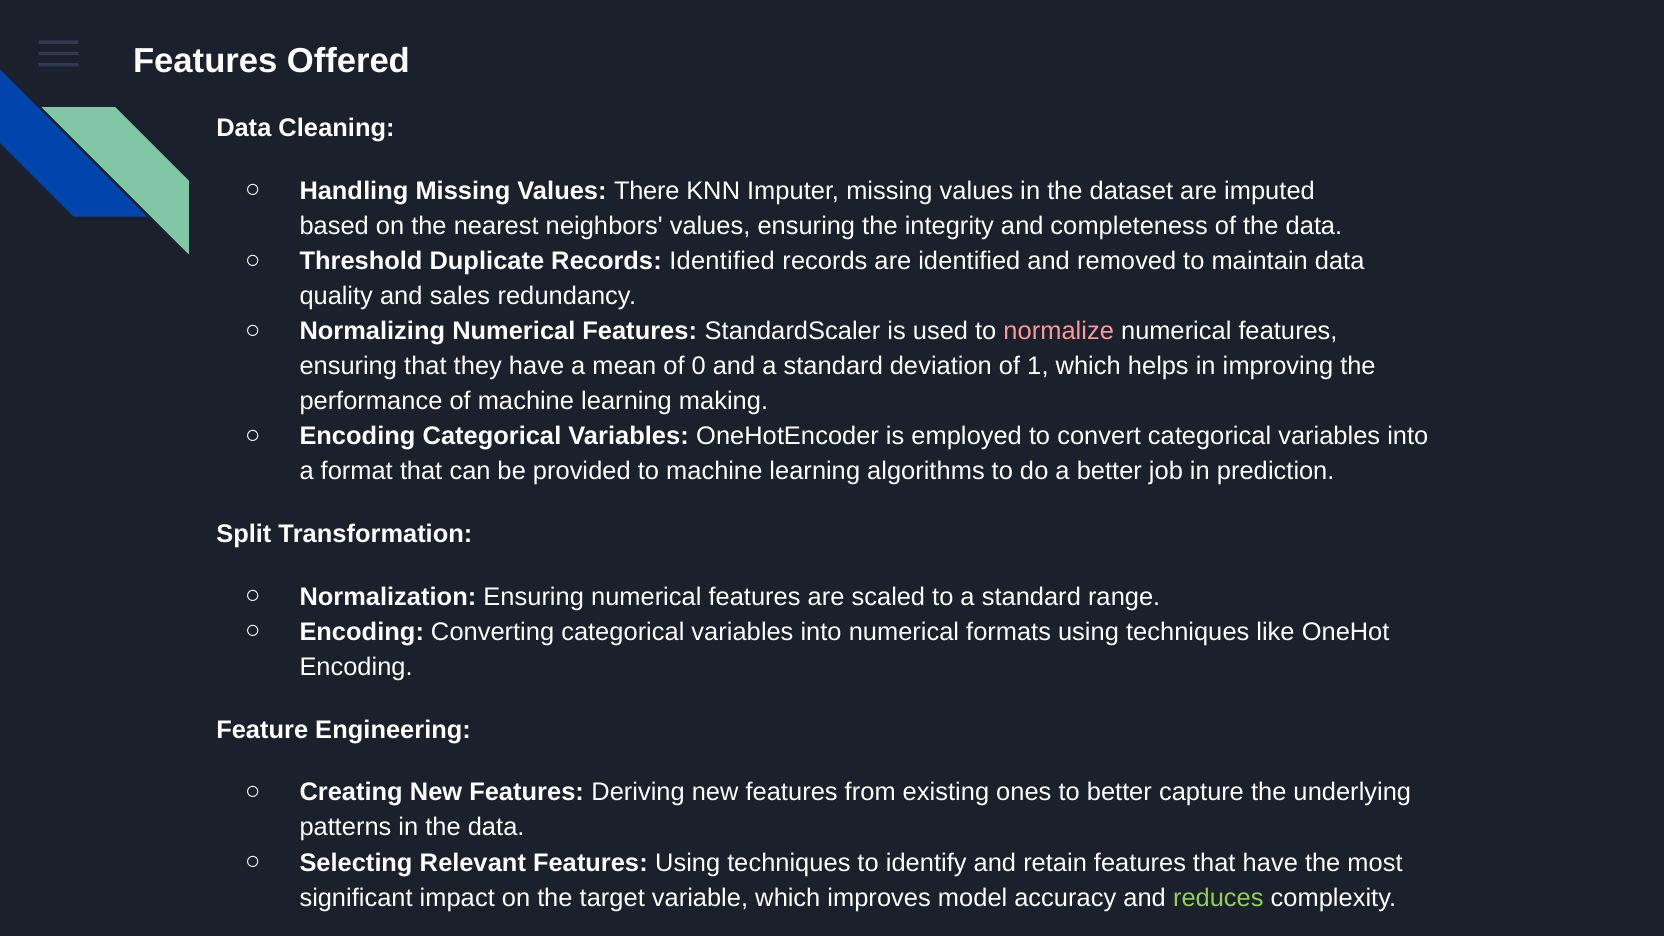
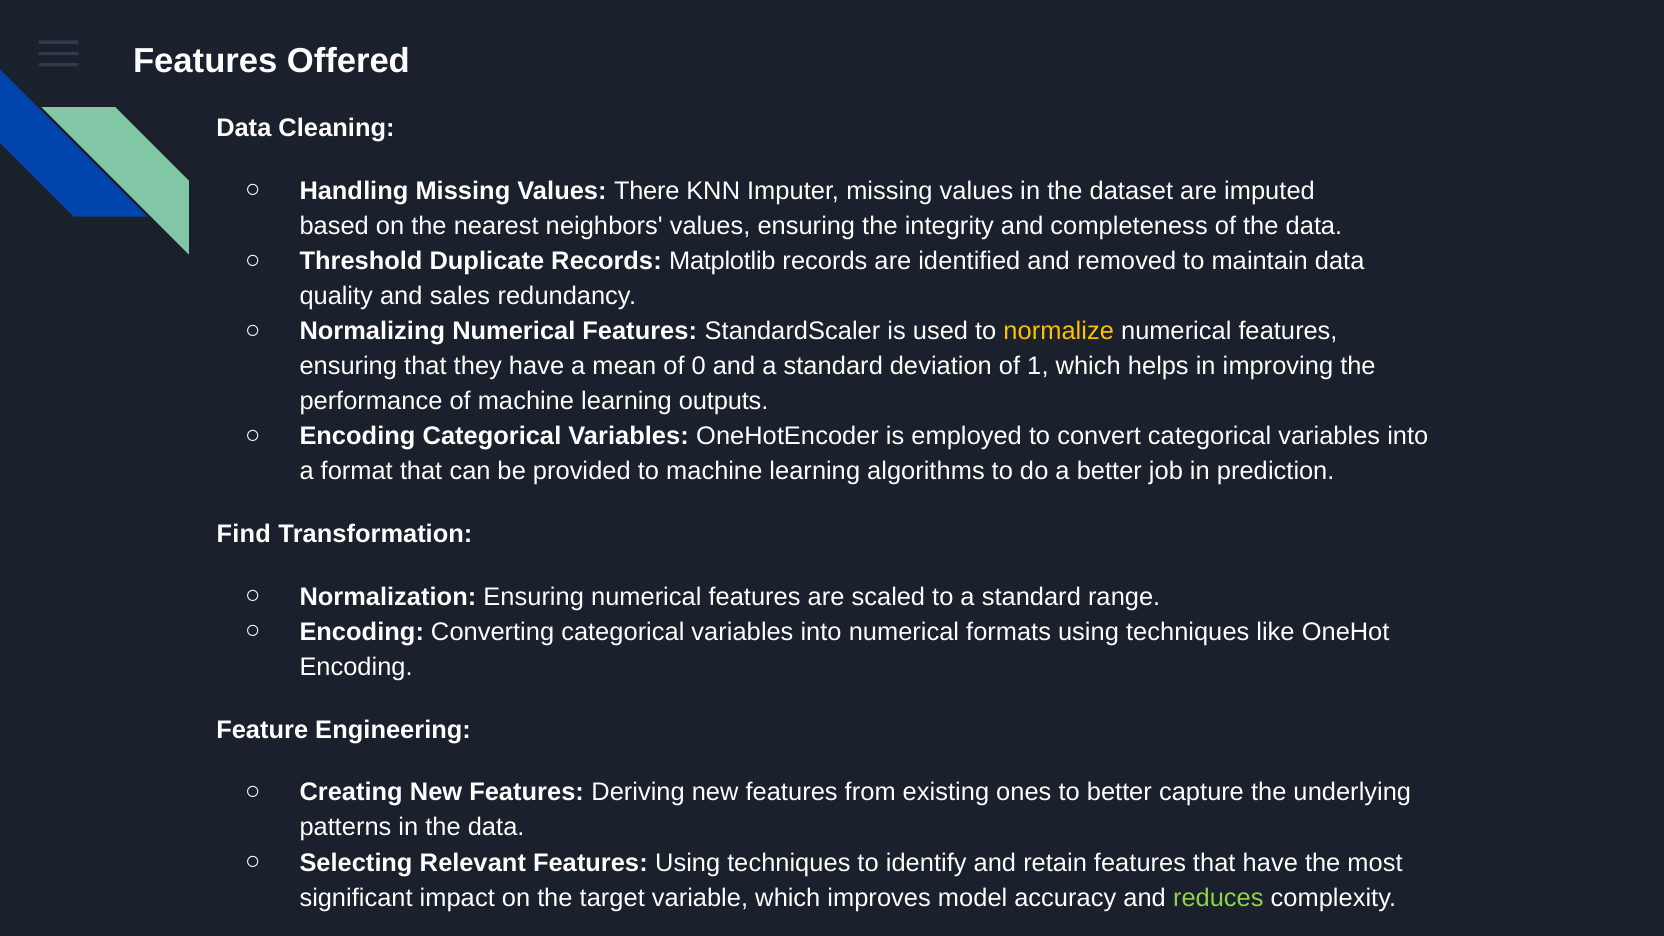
Records Identified: Identified -> Matplotlib
normalize colour: pink -> yellow
making: making -> outputs
Split at (244, 534): Split -> Find
